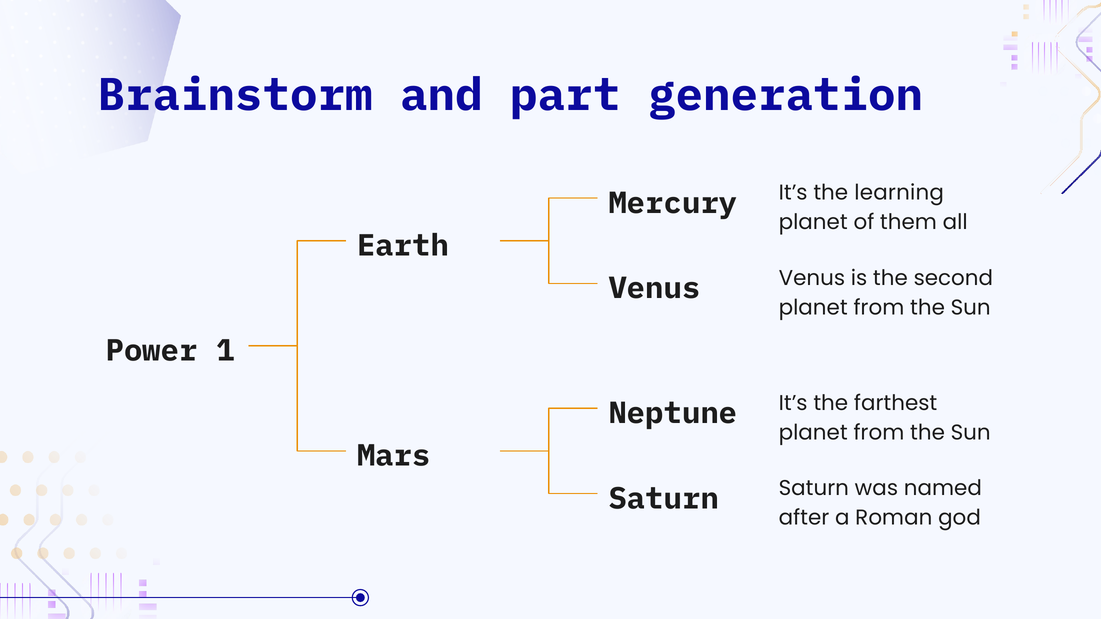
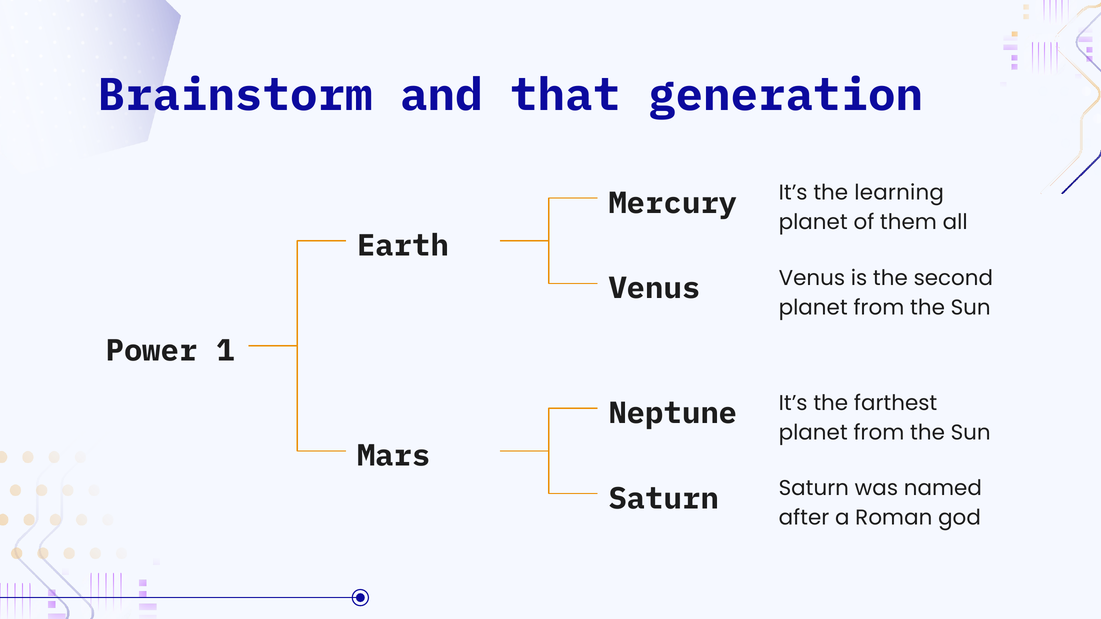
part: part -> that
